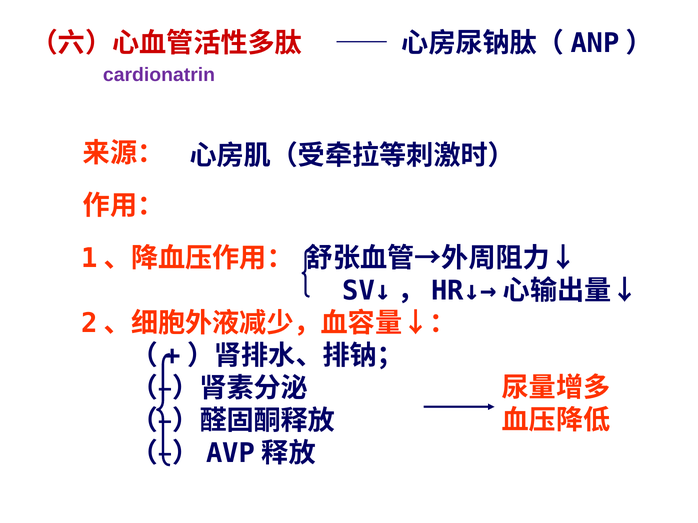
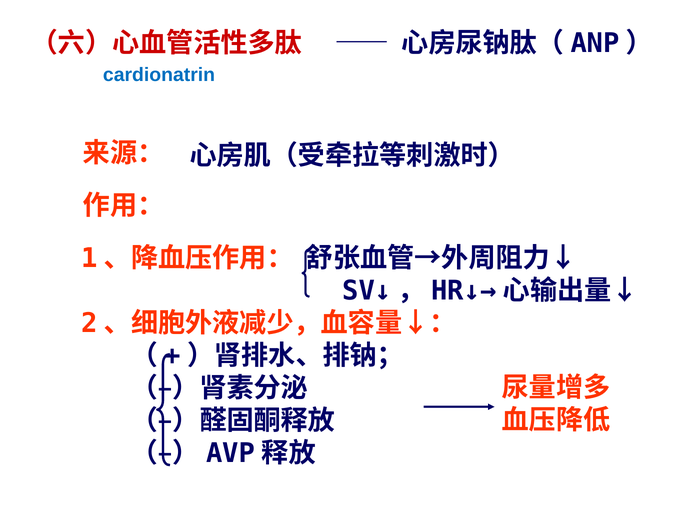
cardionatrin colour: purple -> blue
